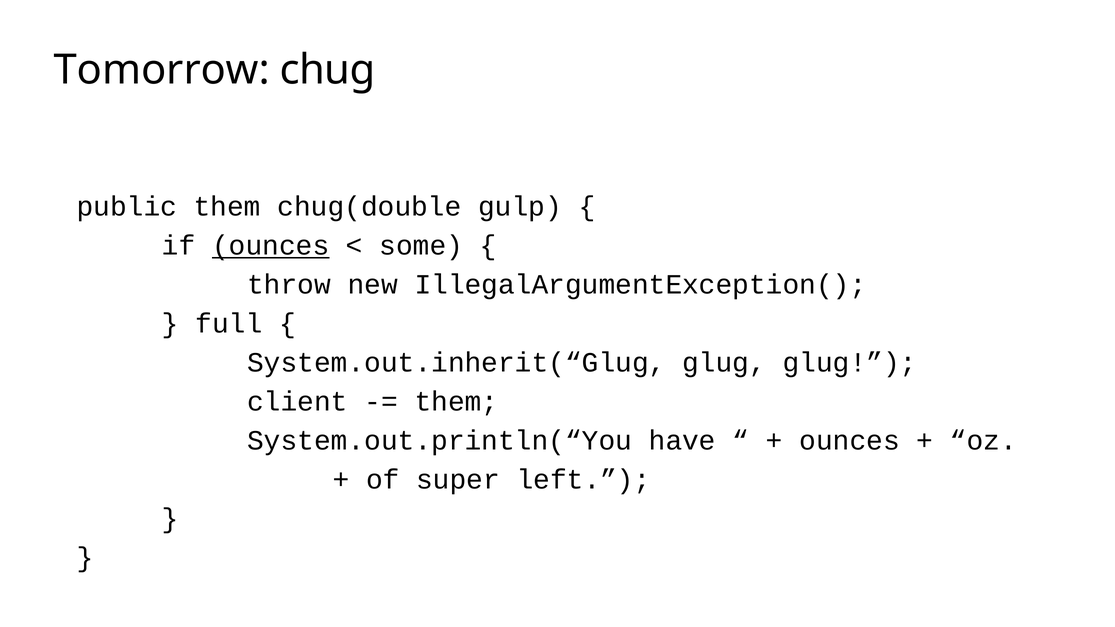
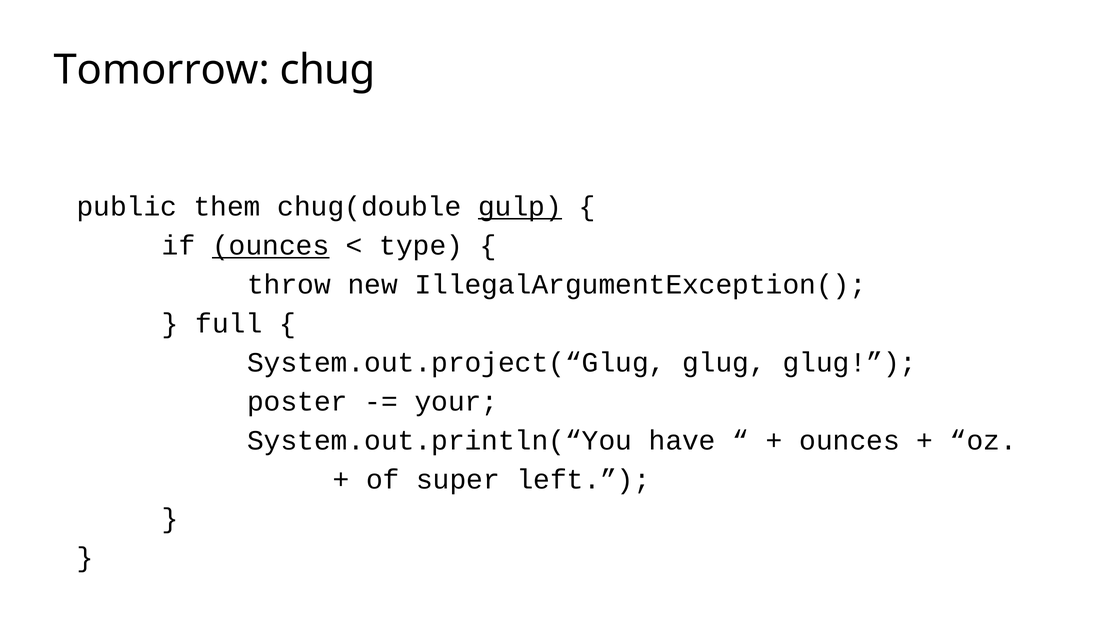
gulp underline: none -> present
some: some -> type
System.out.inherit(“Glug: System.out.inherit(“Glug -> System.out.project(“Glug
client: client -> poster
them at (456, 402): them -> your
